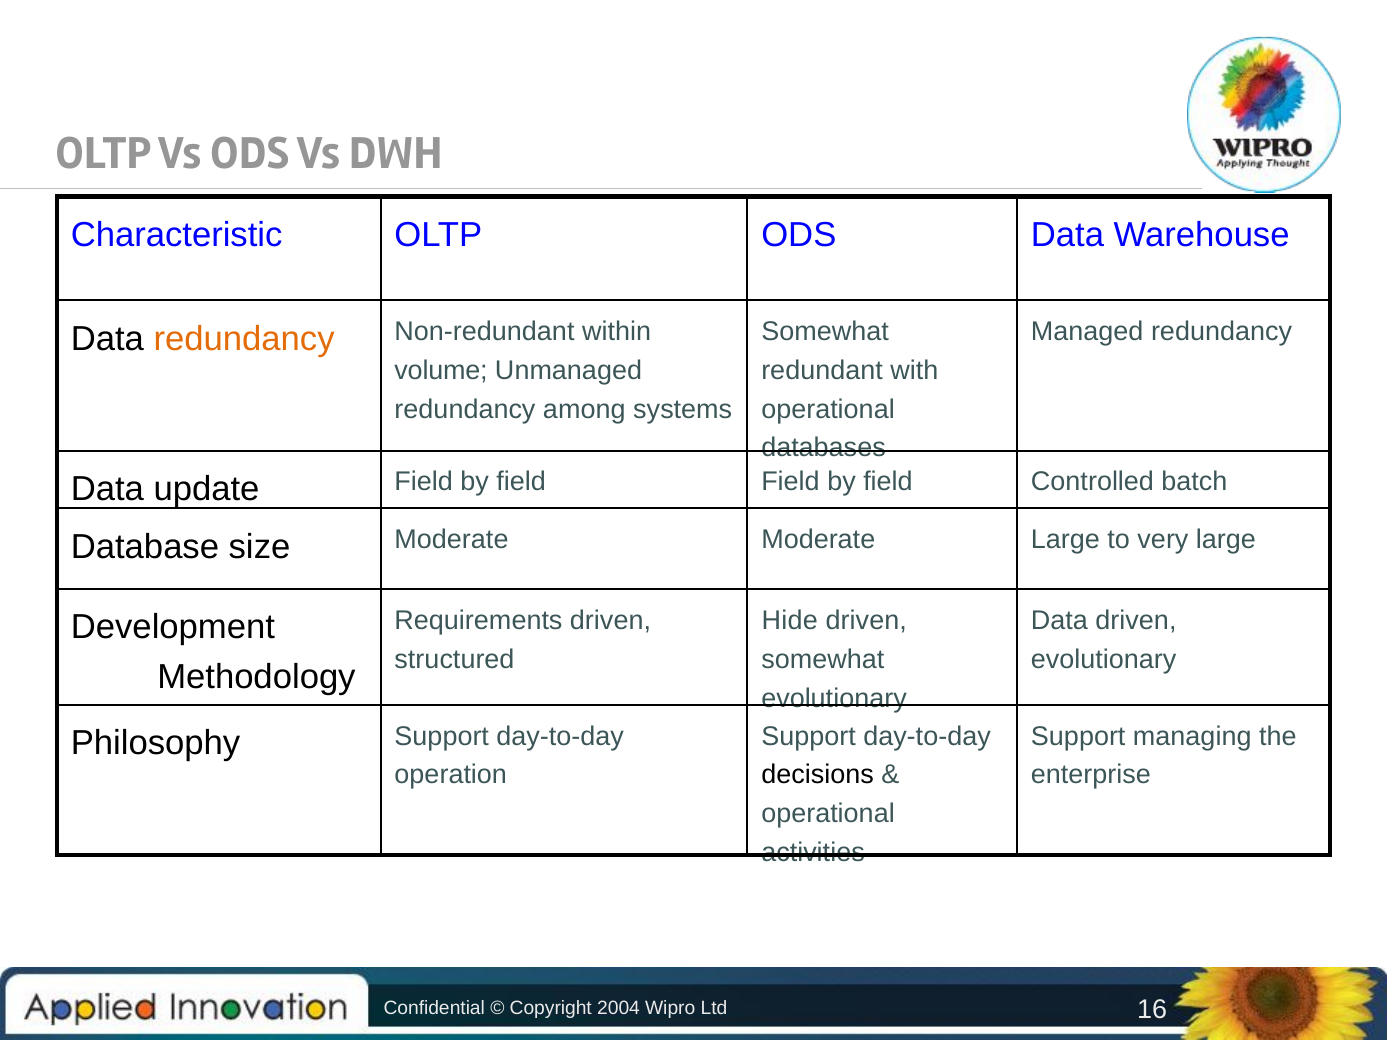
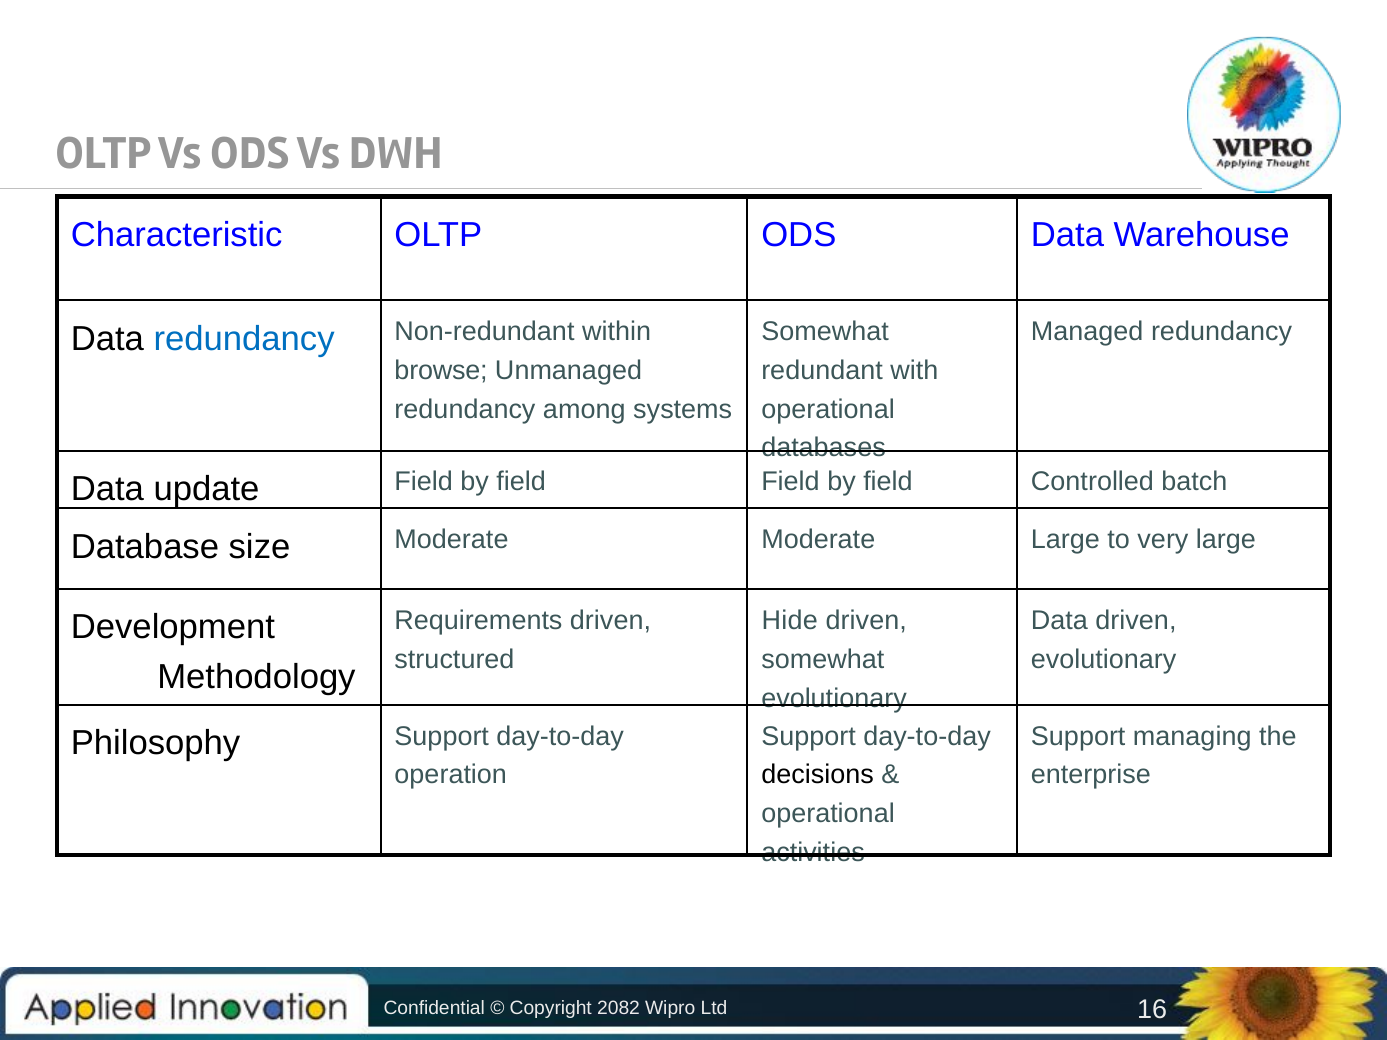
redundancy at (244, 339) colour: orange -> blue
volume: volume -> browse
2004: 2004 -> 2082
